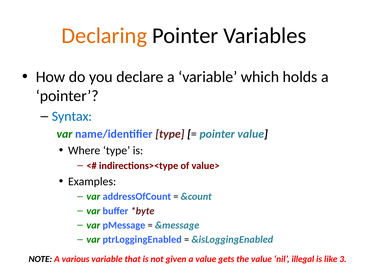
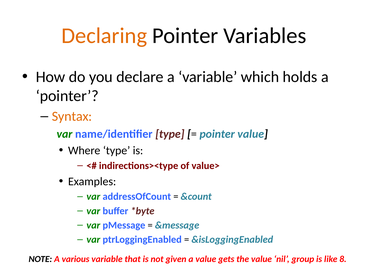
Syntax colour: blue -> orange
illegal: illegal -> group
3: 3 -> 8
